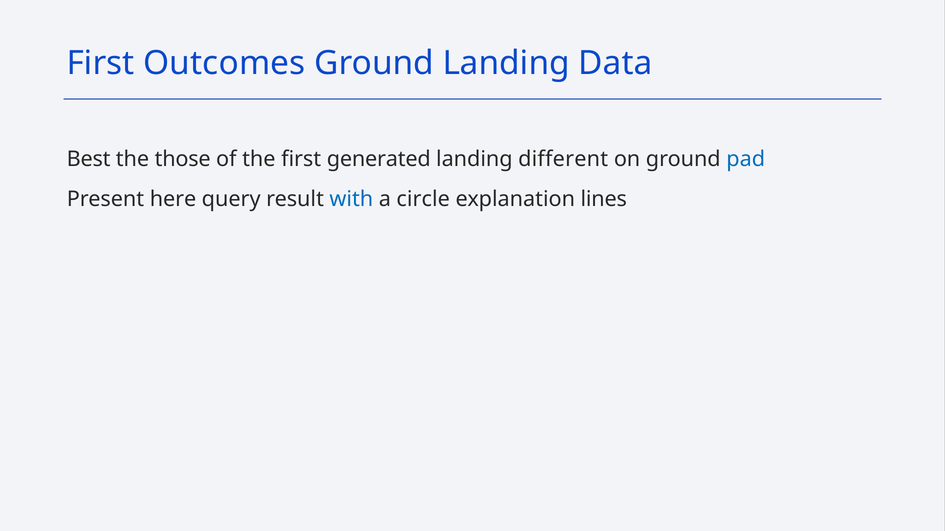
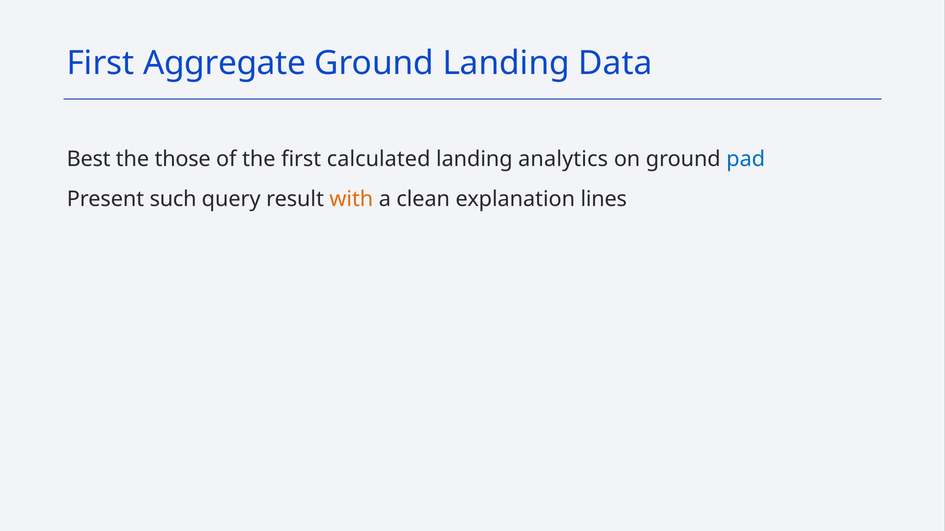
Outcomes: Outcomes -> Aggregate
generated: generated -> calculated
different: different -> analytics
here: here -> such
with colour: blue -> orange
circle: circle -> clean
